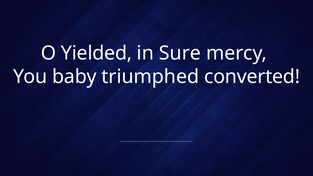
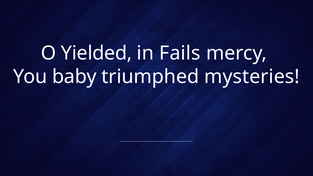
Sure: Sure -> Fails
converted: converted -> mysteries
